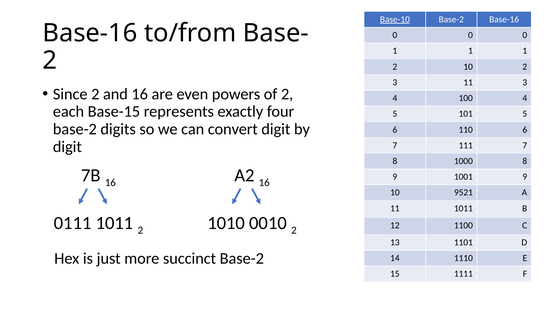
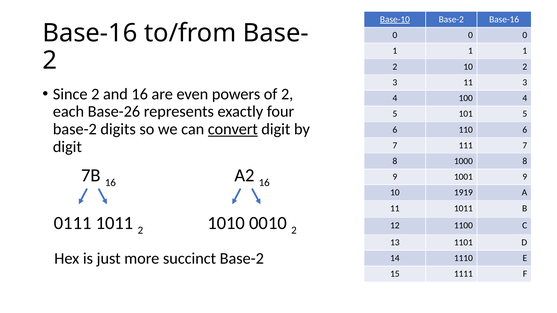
Base-15: Base-15 -> Base-26
convert underline: none -> present
9521: 9521 -> 1919
